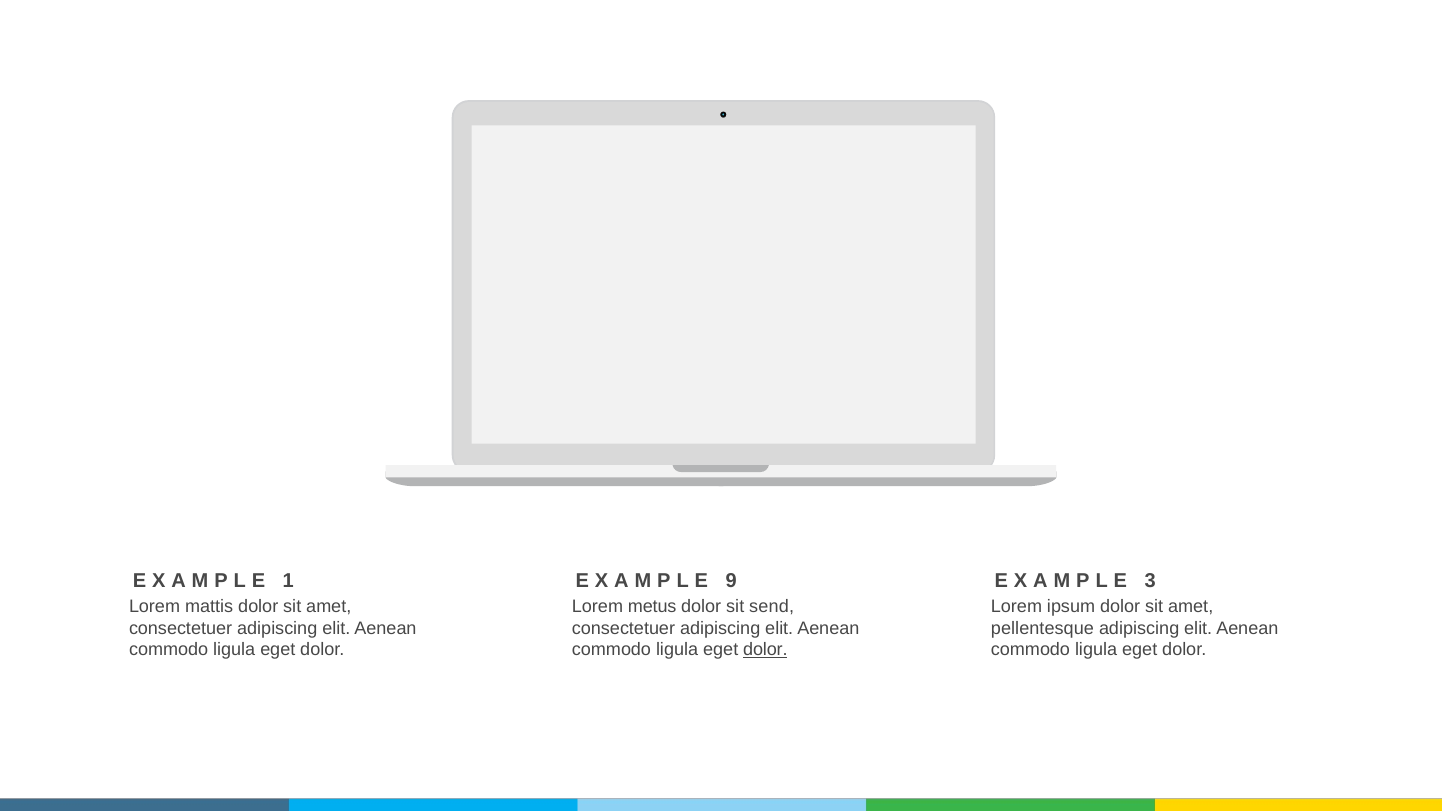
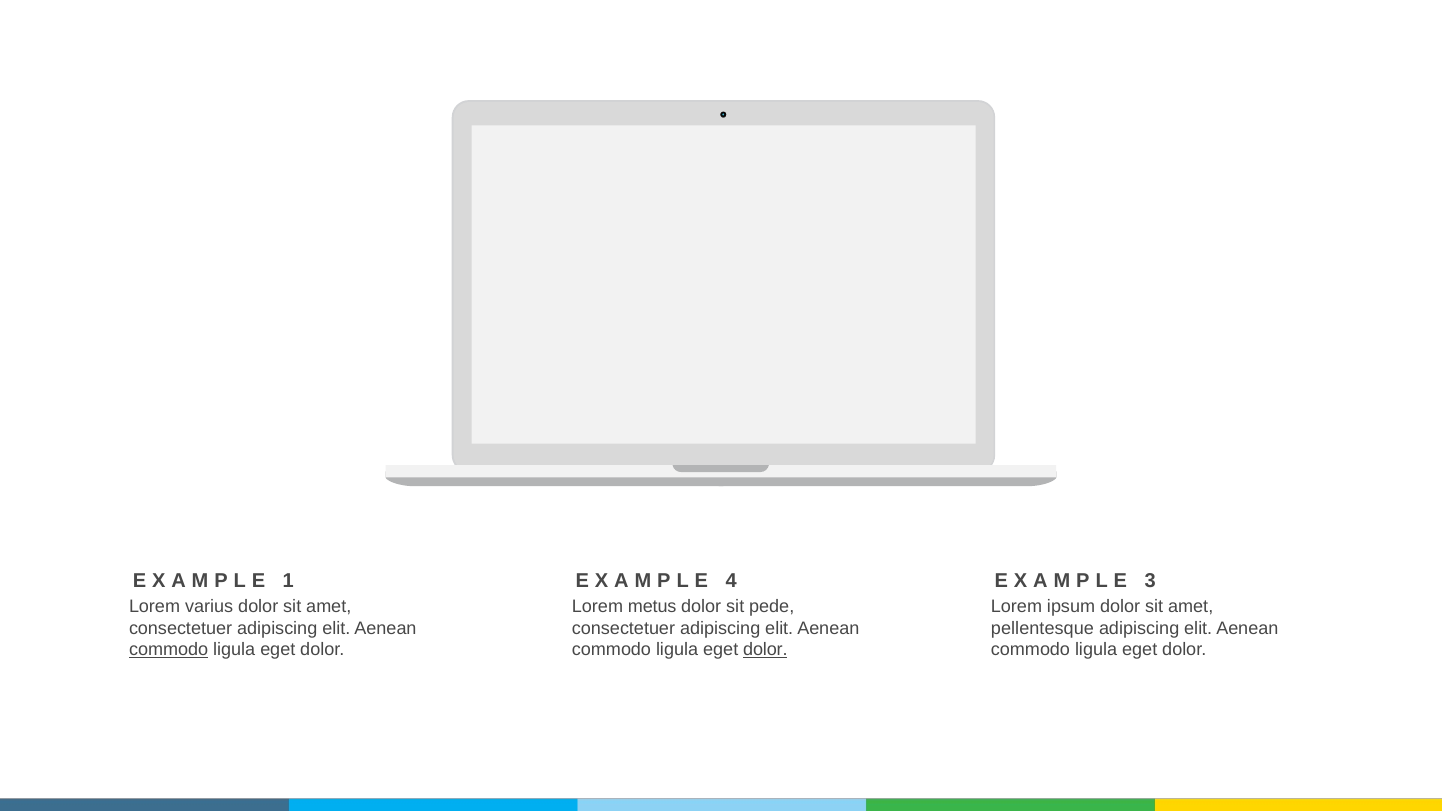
9: 9 -> 4
mattis: mattis -> varius
send: send -> pede
commodo at (169, 650) underline: none -> present
